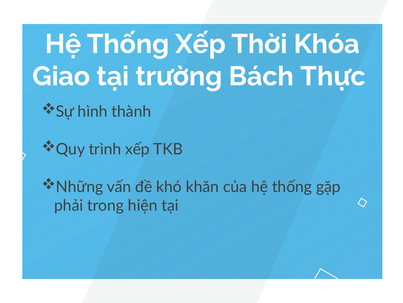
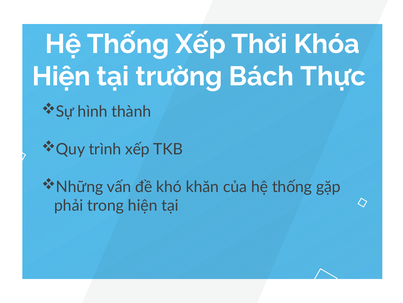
Giao at (61, 76): Giao -> Hiện
